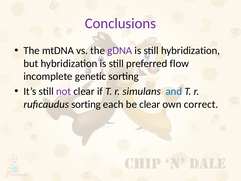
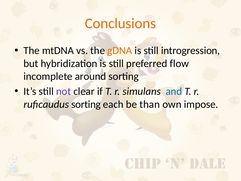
Conclusions colour: purple -> orange
gDNA colour: purple -> orange
still hybridization: hybridization -> introgression
genetic: genetic -> around
be clear: clear -> than
correct: correct -> impose
